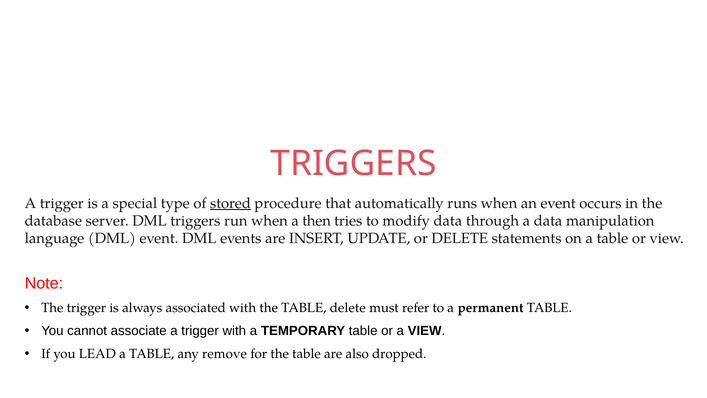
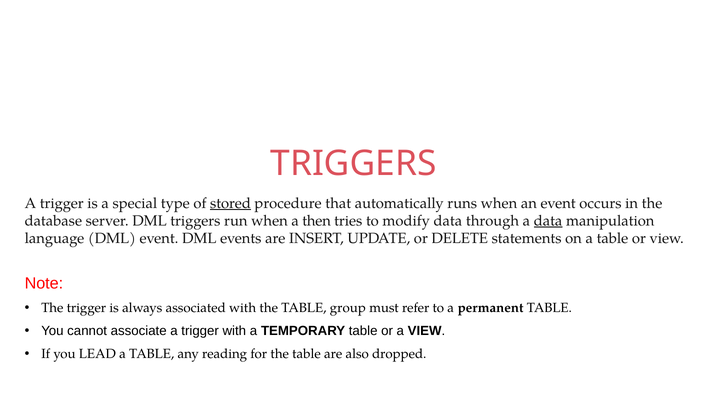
data at (548, 221) underline: none -> present
TABLE delete: delete -> group
remove: remove -> reading
